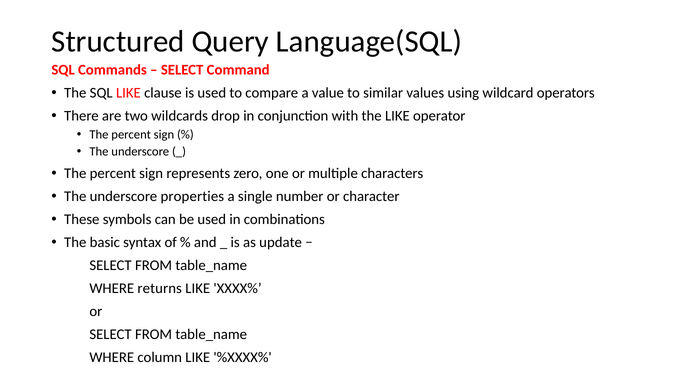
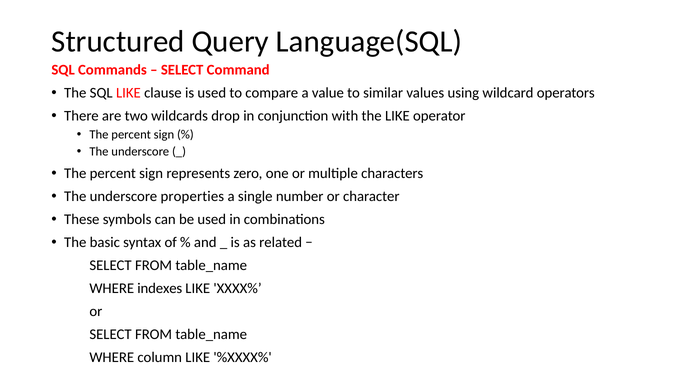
update: update -> related
returns: returns -> indexes
